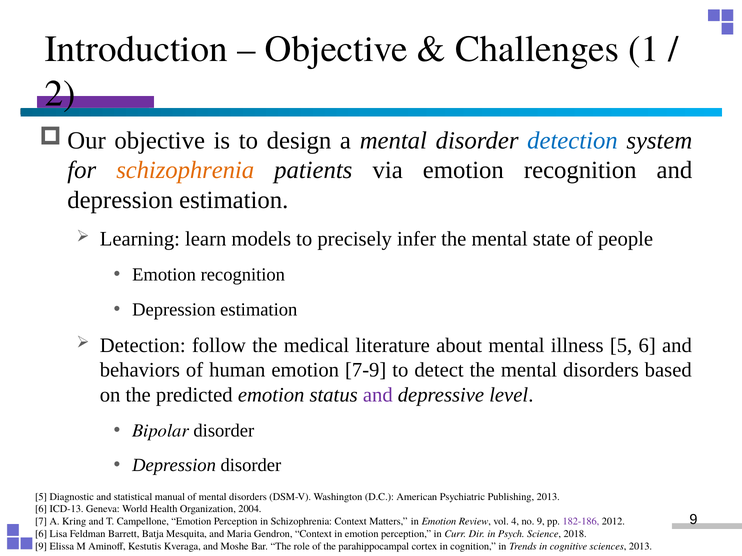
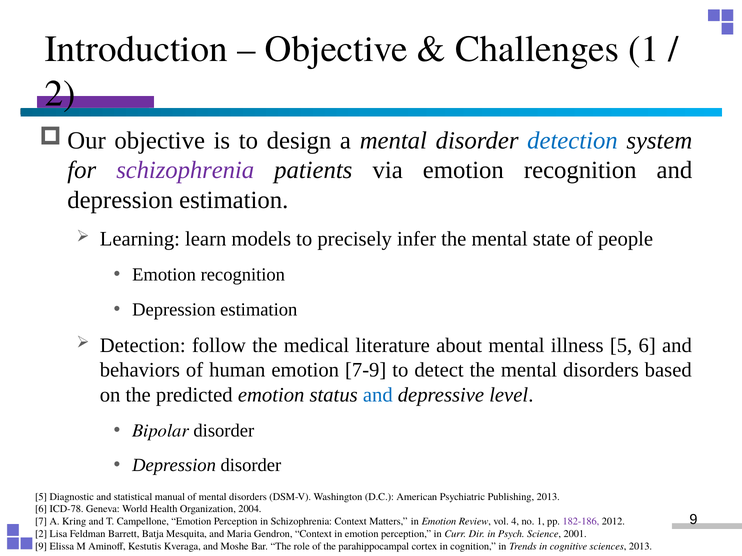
schizophrenia at (185, 170) colour: orange -> purple
and at (378, 395) colour: purple -> blue
ICD-13: ICD-13 -> ICD-78
no 9: 9 -> 1
6 at (41, 534): 6 -> 2
2018: 2018 -> 2001
